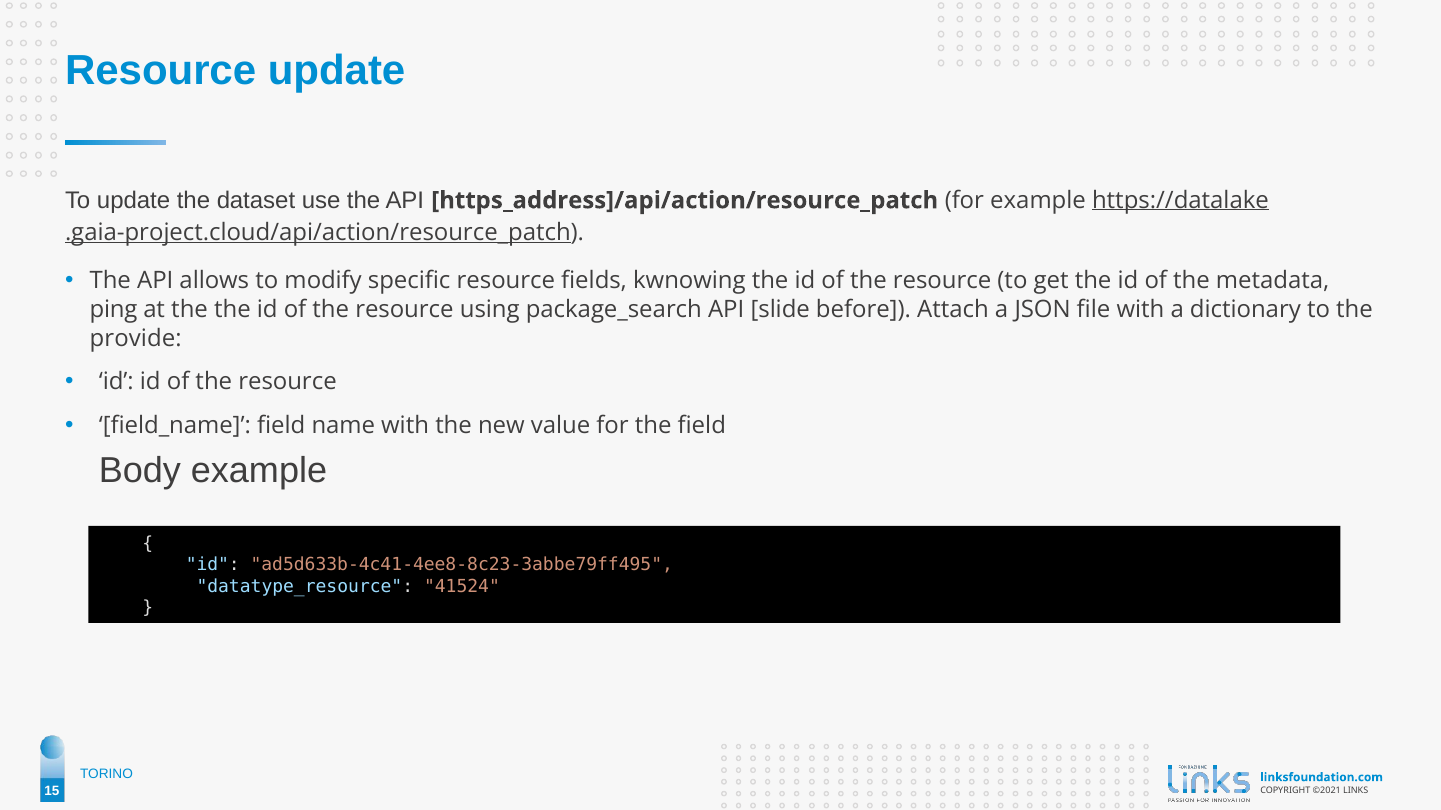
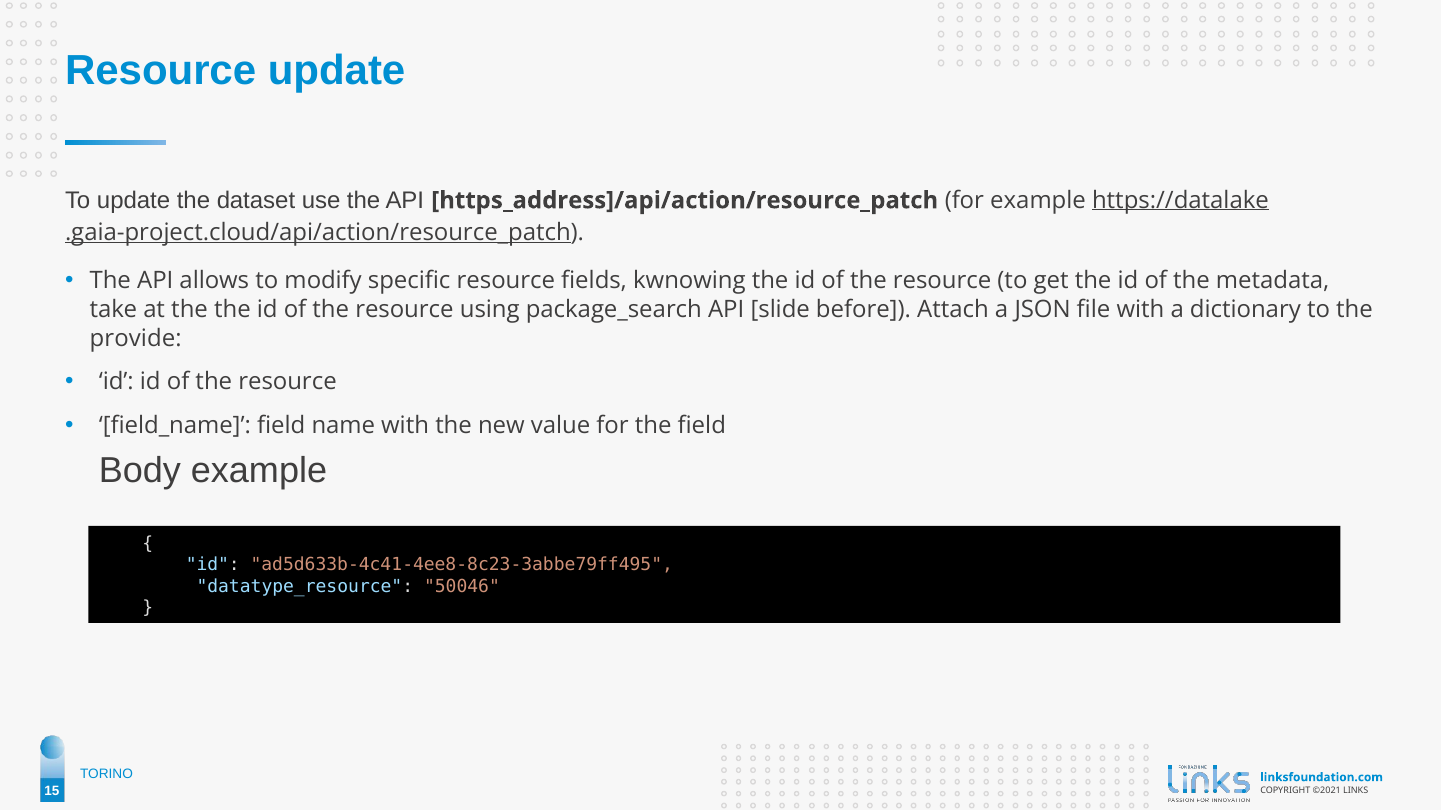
ping: ping -> take
41524: 41524 -> 50046
